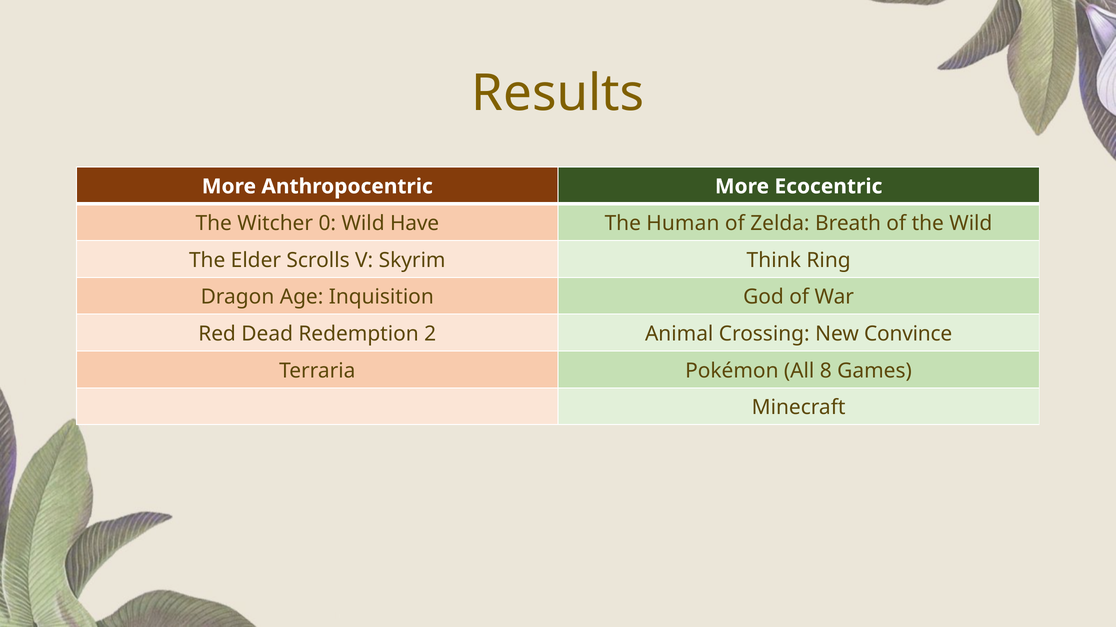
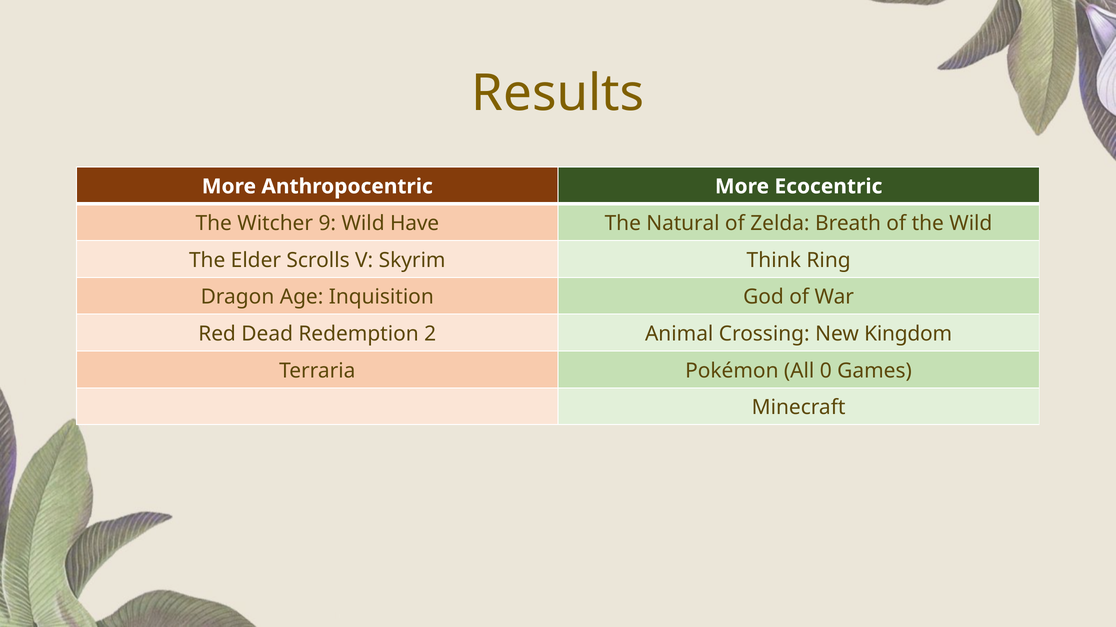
0: 0 -> 9
Human: Human -> Natural
Convince: Convince -> Kingdom
8: 8 -> 0
